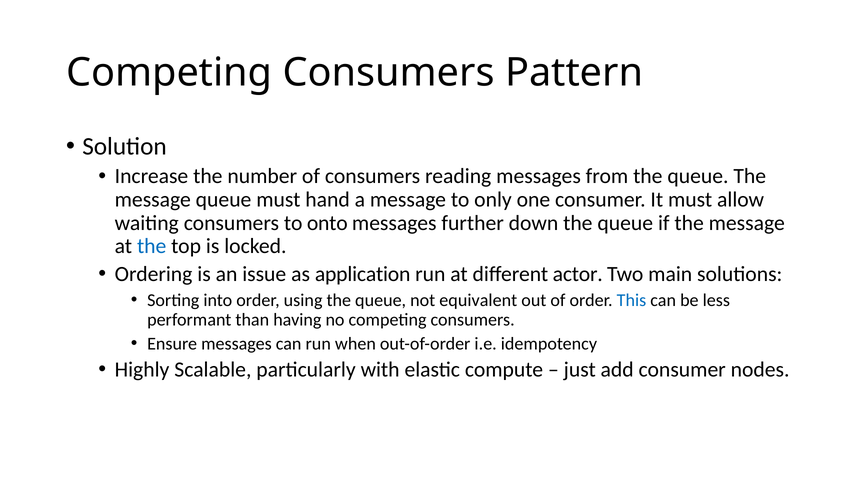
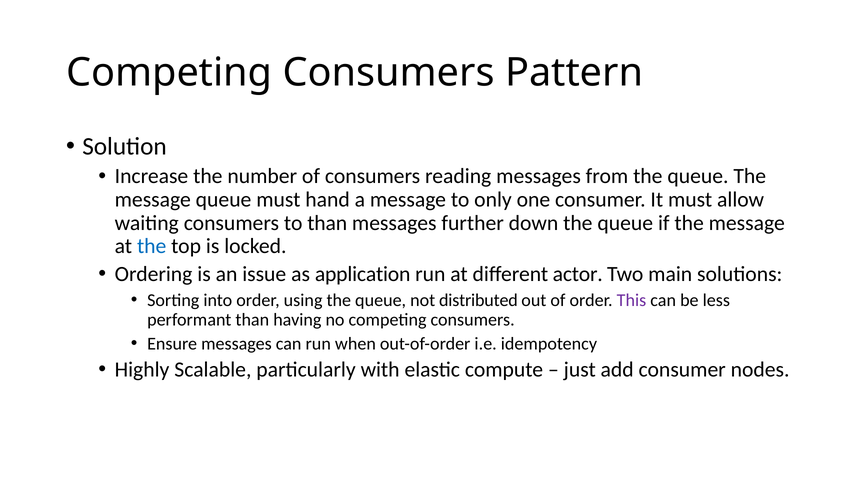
to onto: onto -> than
equivalent: equivalent -> distributed
This colour: blue -> purple
